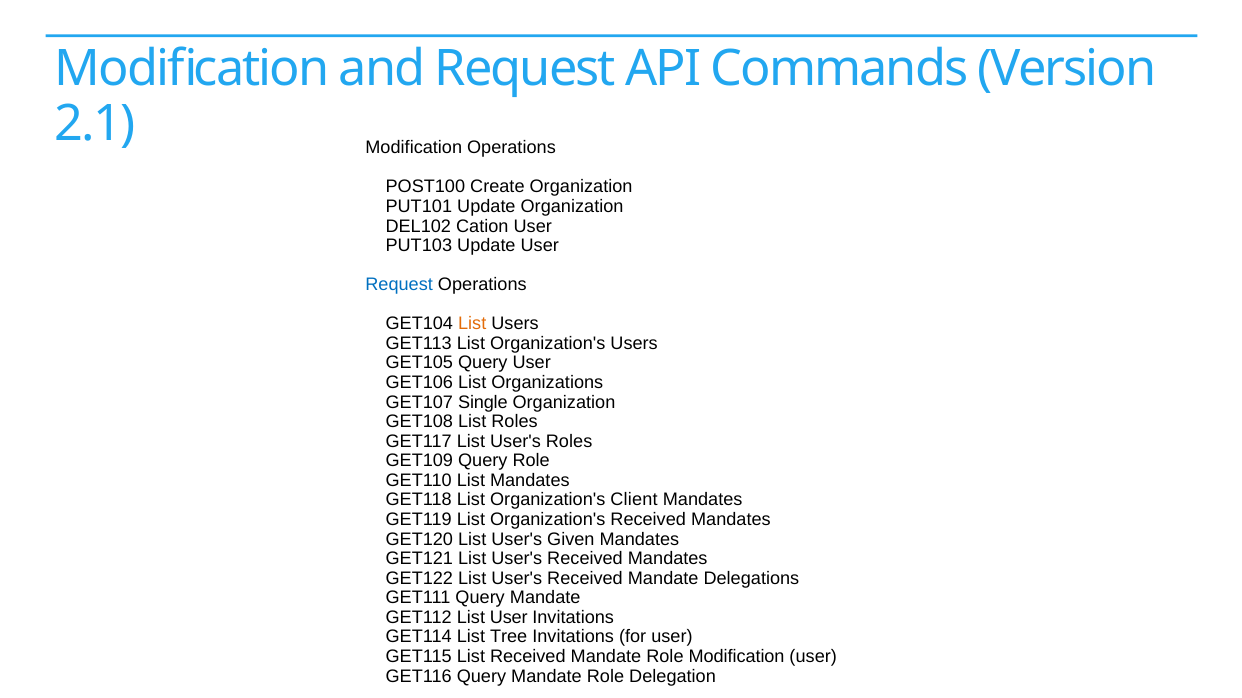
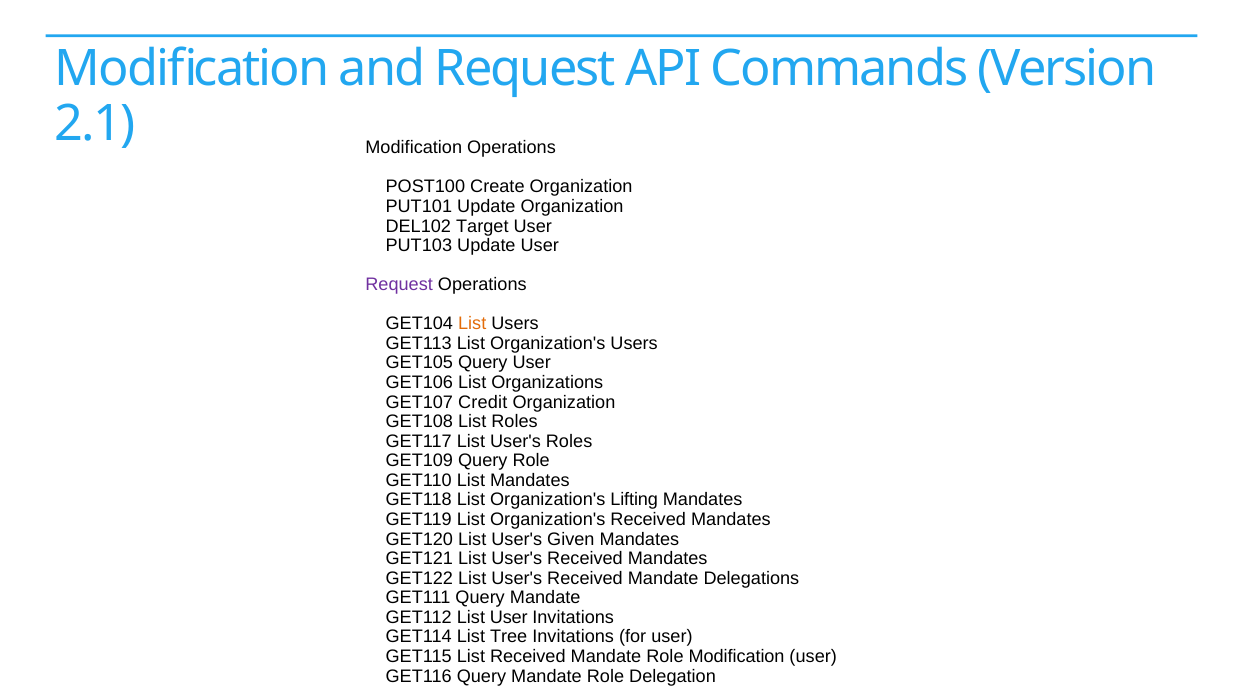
Cation: Cation -> Target
Request at (399, 285) colour: blue -> purple
Single: Single -> Credit
Client: Client -> Lifting
